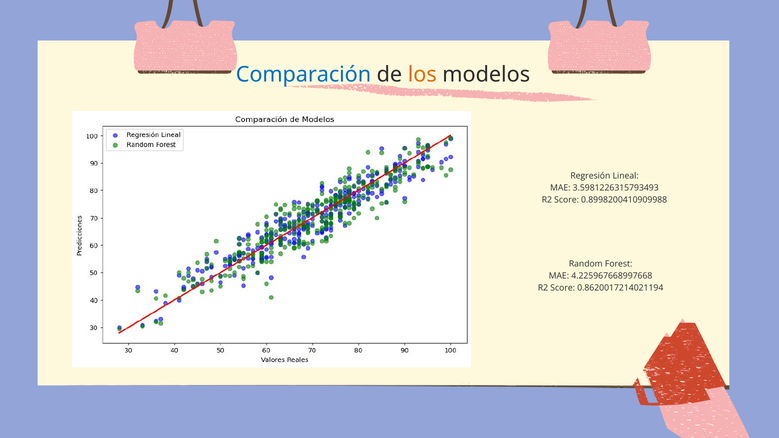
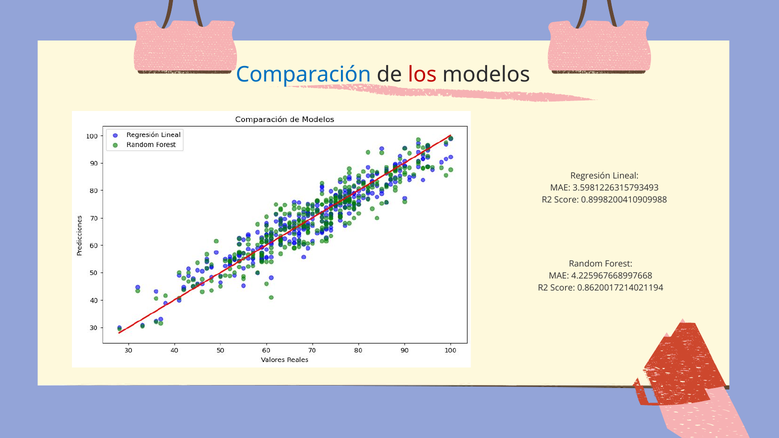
los colour: orange -> red
